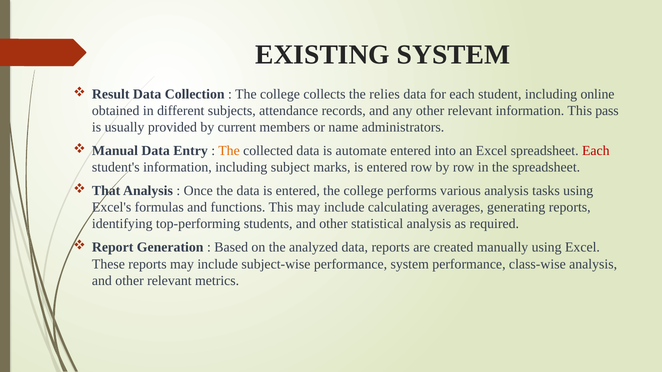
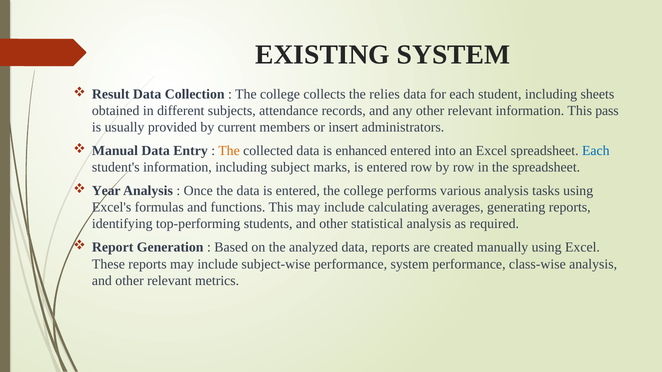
online: online -> sheets
name: name -> insert
automate: automate -> enhanced
Each at (596, 151) colour: red -> blue
That: That -> Year
